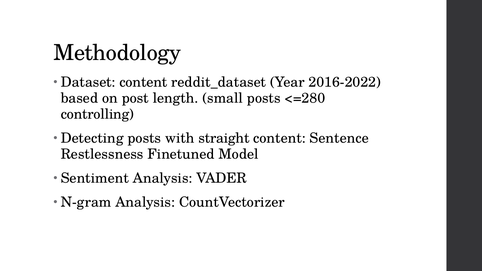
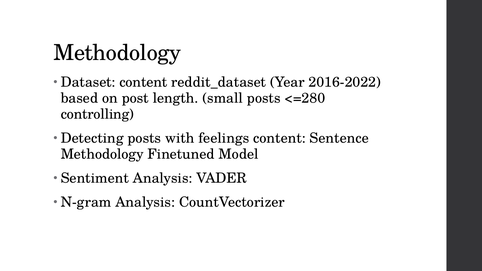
straight: straight -> feelings
Restlessness at (102, 154): Restlessness -> Methodology
